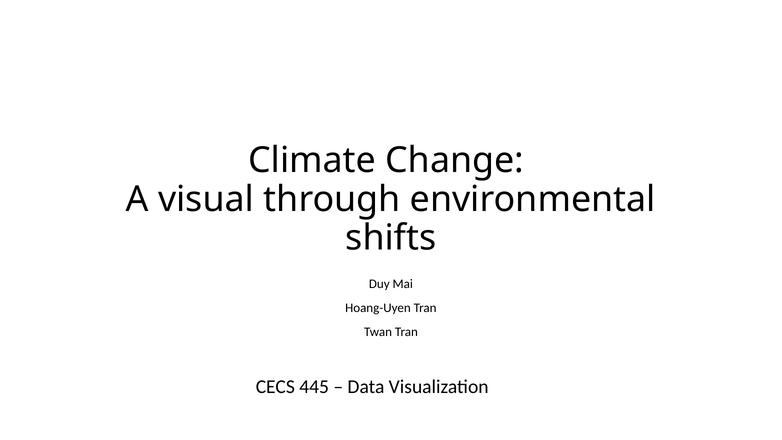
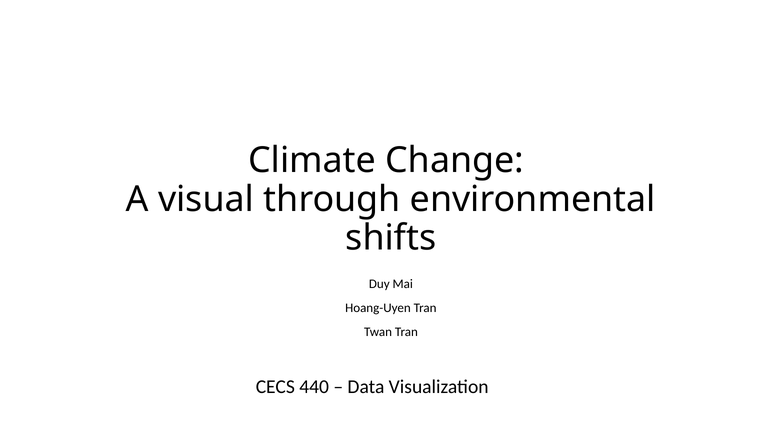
445: 445 -> 440
